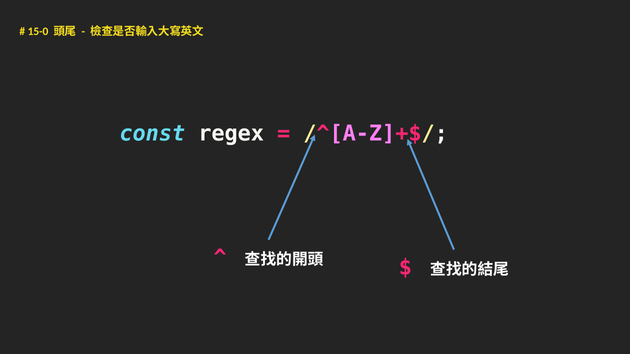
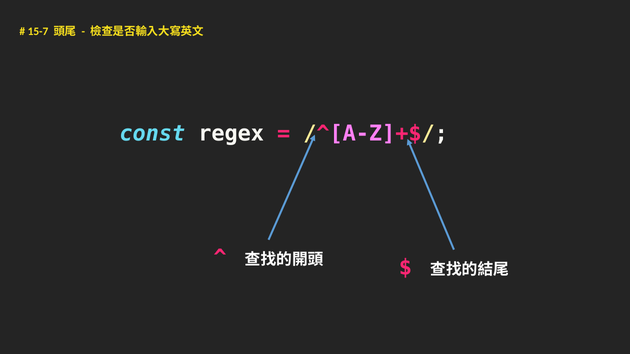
15-0: 15-0 -> 15-7
